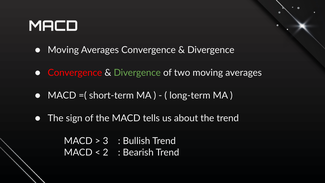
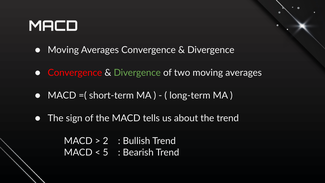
3: 3 -> 2
2: 2 -> 5
